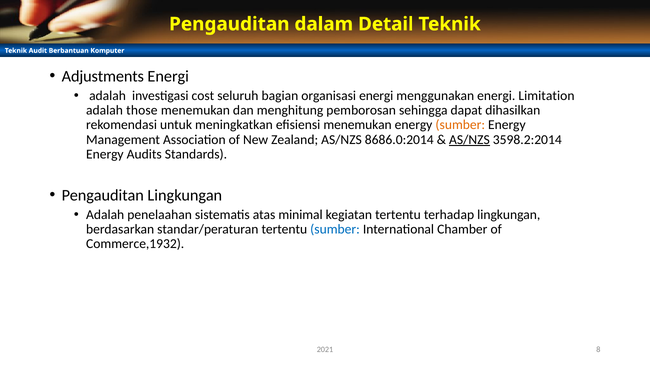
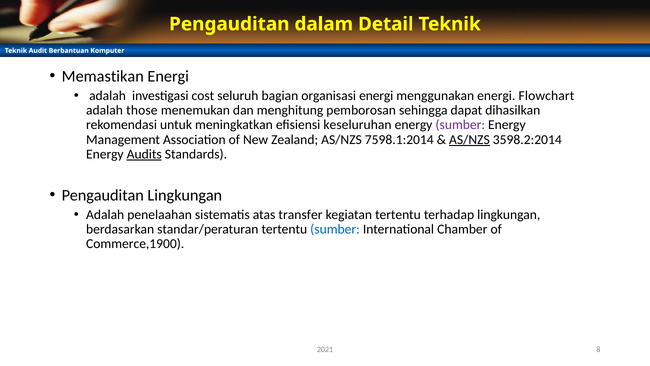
Adjustments: Adjustments -> Memastikan
Limitation: Limitation -> Flowchart
efisiensi menemukan: menemukan -> keseluruhan
sumber at (460, 125) colour: orange -> purple
8686.0:2014: 8686.0:2014 -> 7598.1:2014
Audits underline: none -> present
minimal: minimal -> transfer
Commerce,1932: Commerce,1932 -> Commerce,1900
